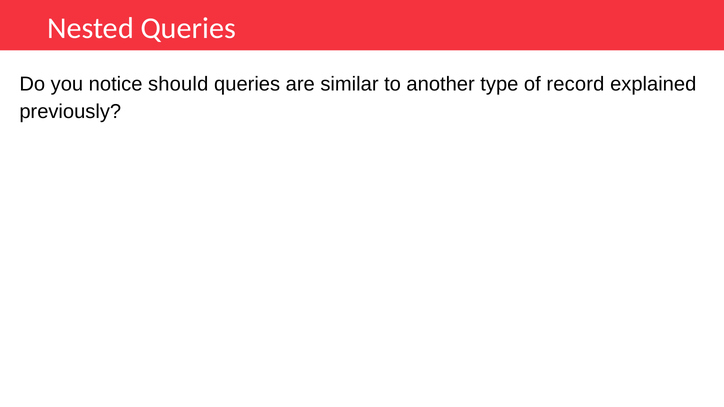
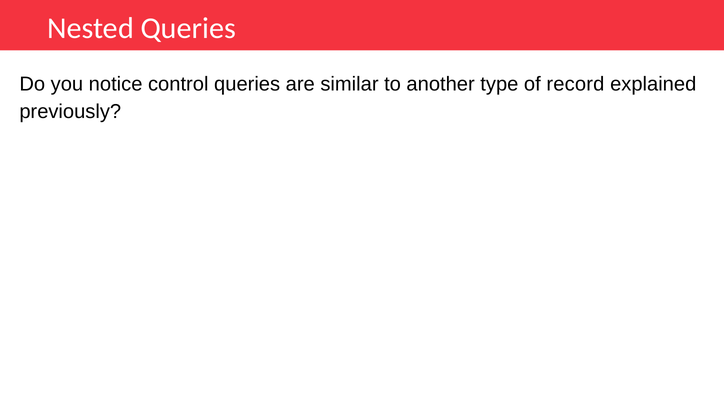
should: should -> control
